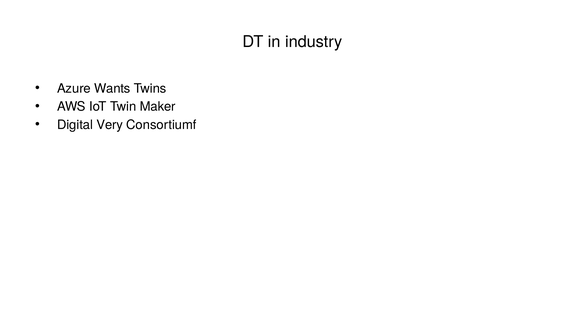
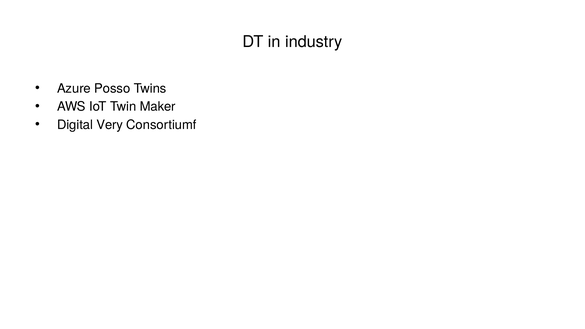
Wants: Wants -> Posso
